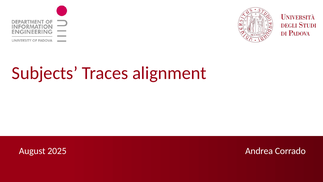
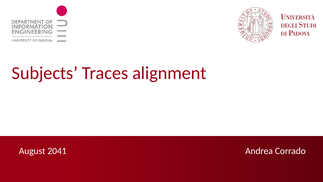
2025: 2025 -> 2041
